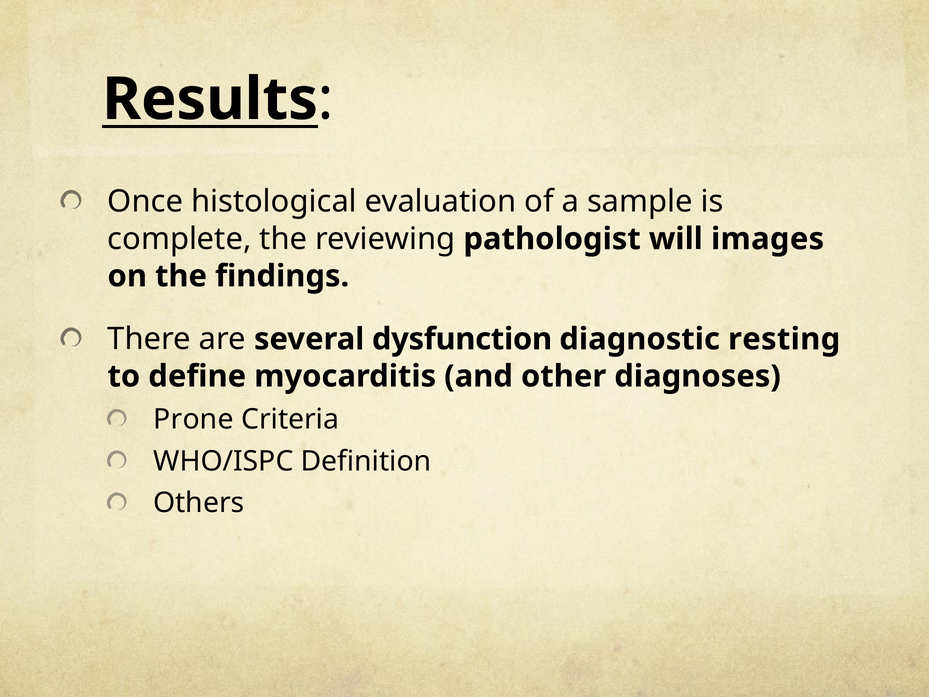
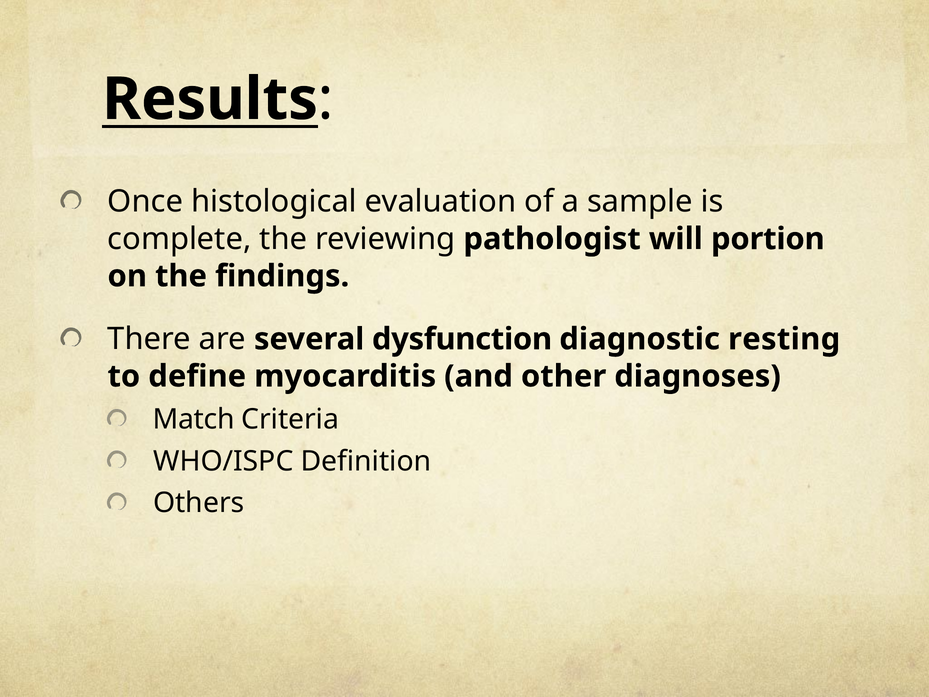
images: images -> portion
Prone: Prone -> Match
